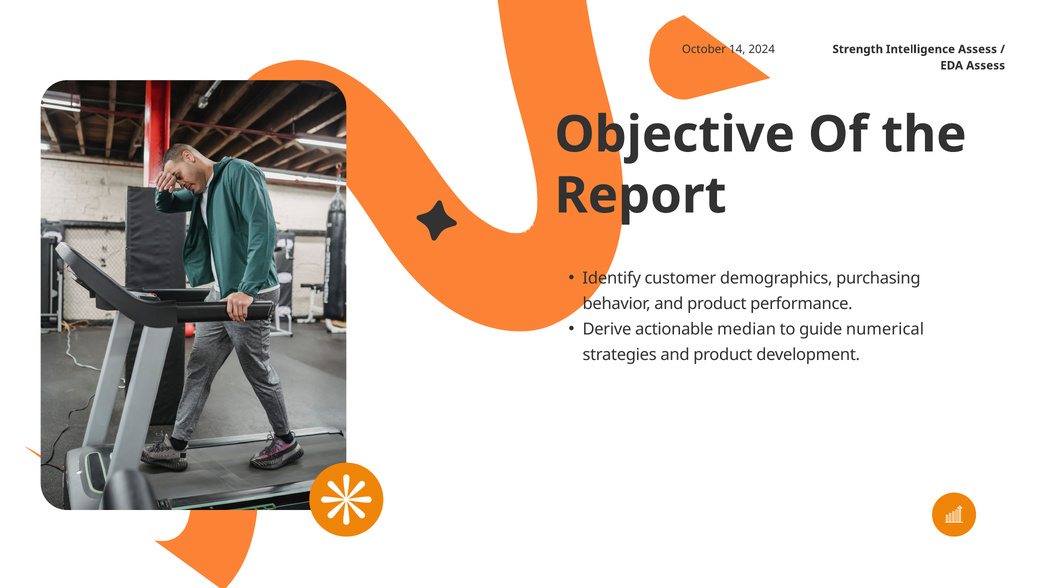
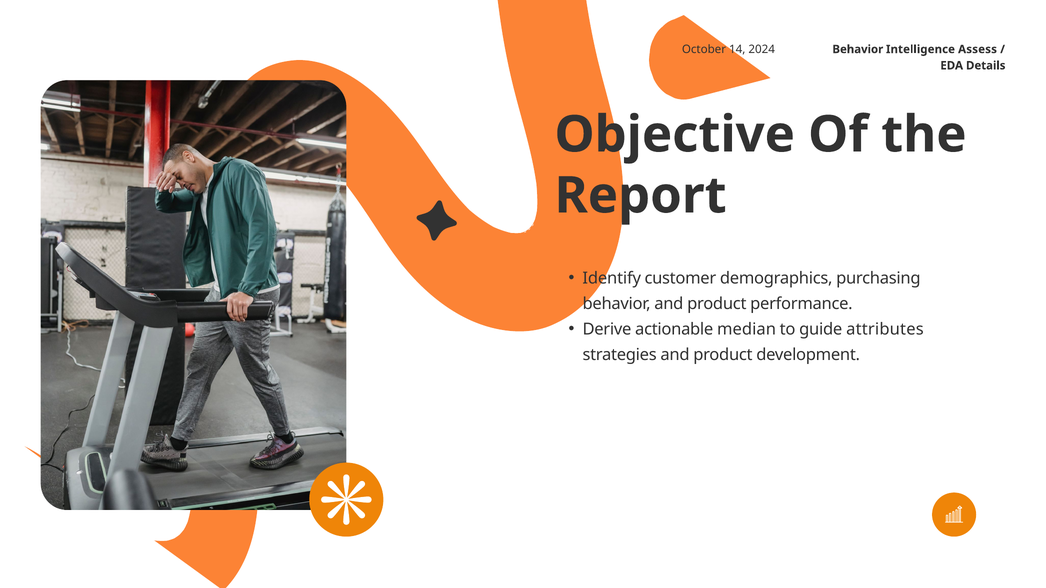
2024 Strength: Strength -> Behavior
EDA Assess: Assess -> Details
numerical: numerical -> attributes
